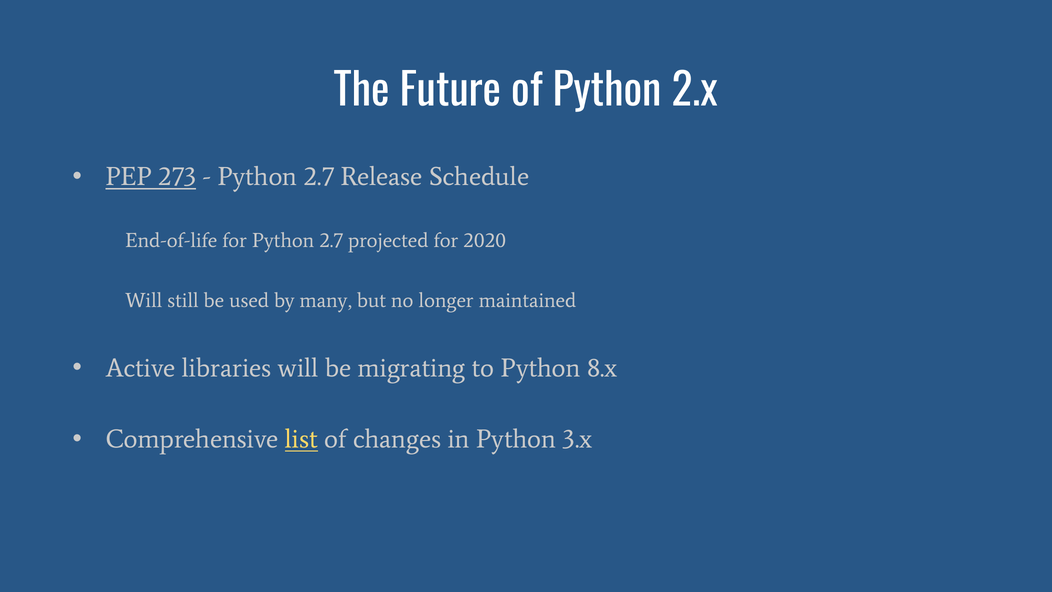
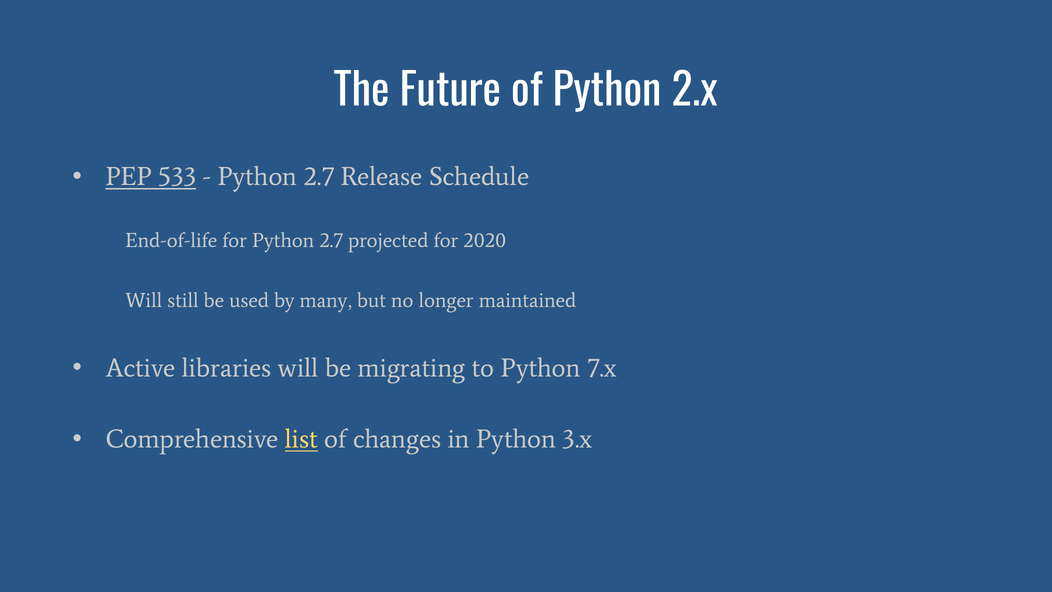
273: 273 -> 533
8.x: 8.x -> 7.x
